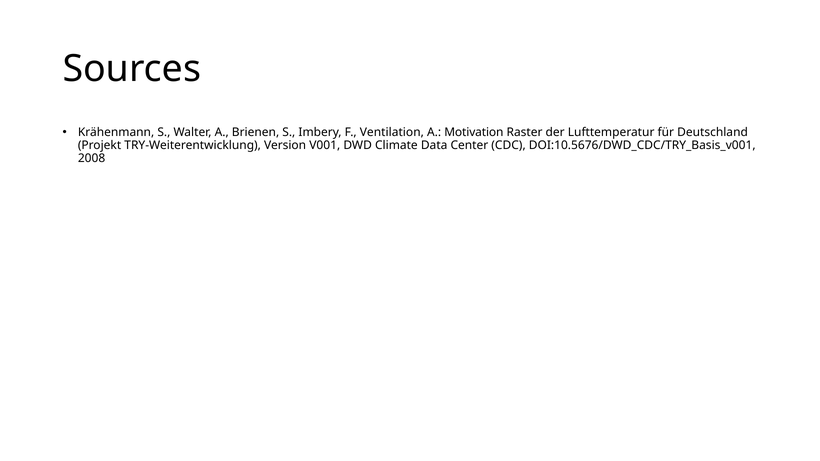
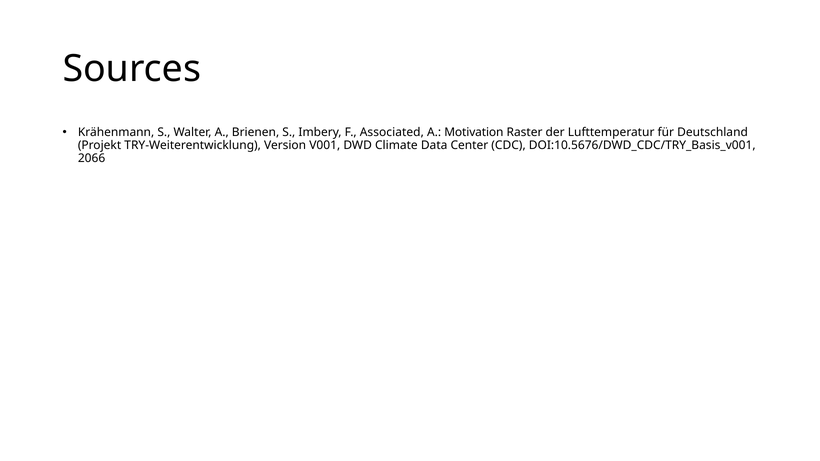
Ventilation: Ventilation -> Associated
2008: 2008 -> 2066
